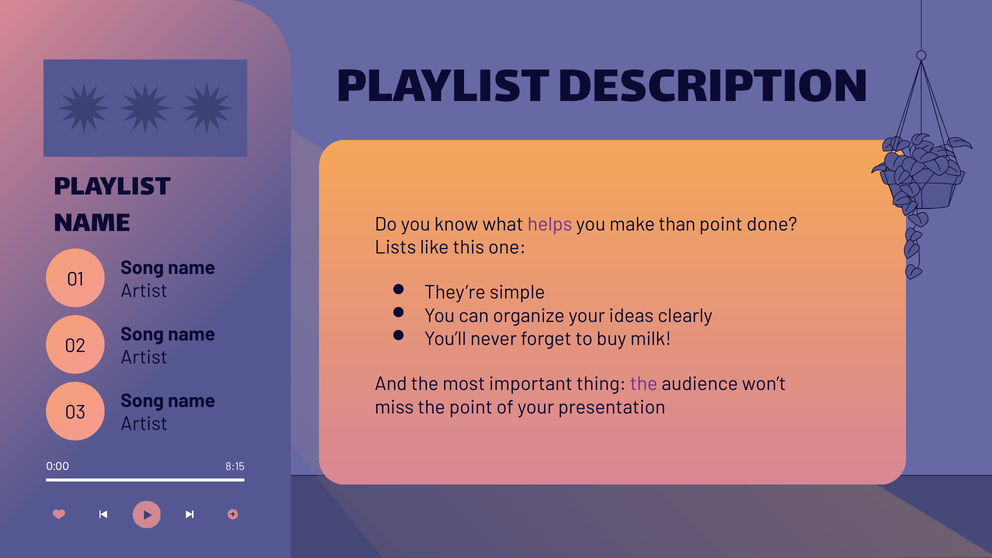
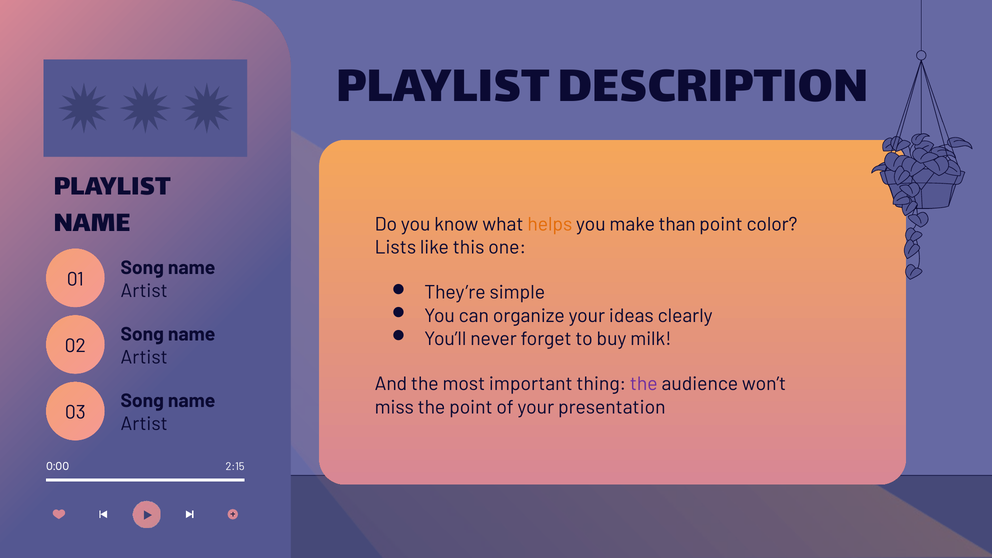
helps colour: purple -> orange
done: done -> color
8:15: 8:15 -> 2:15
